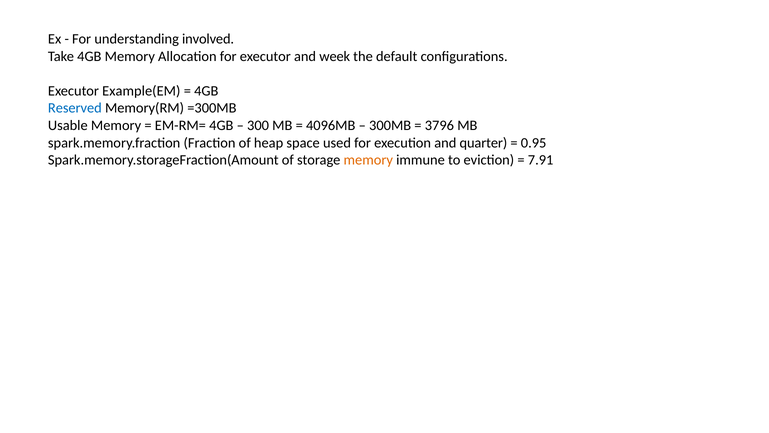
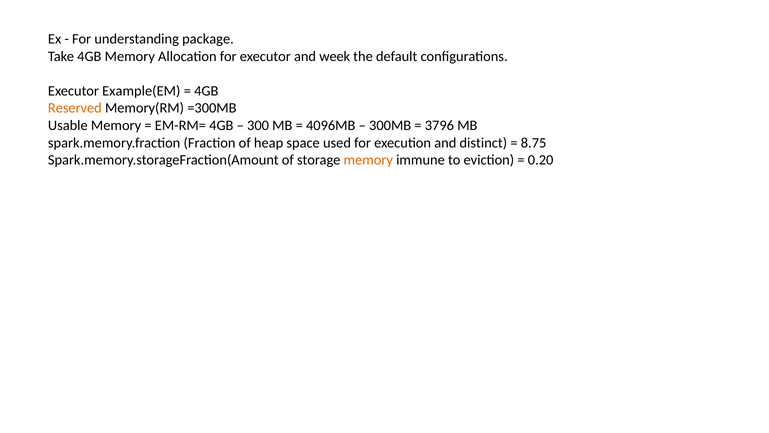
involved: involved -> package
Reserved colour: blue -> orange
quarter: quarter -> distinct
0.95: 0.95 -> 8.75
7.91: 7.91 -> 0.20
